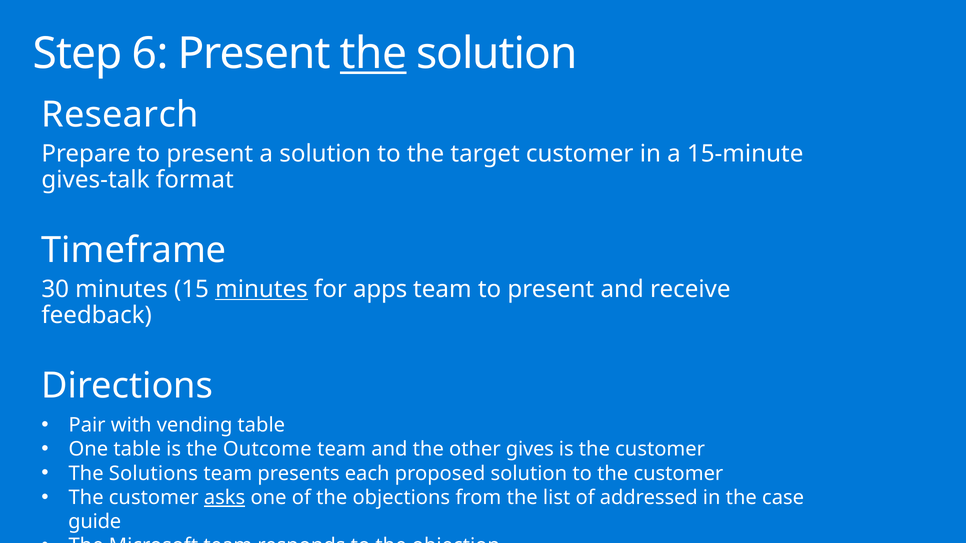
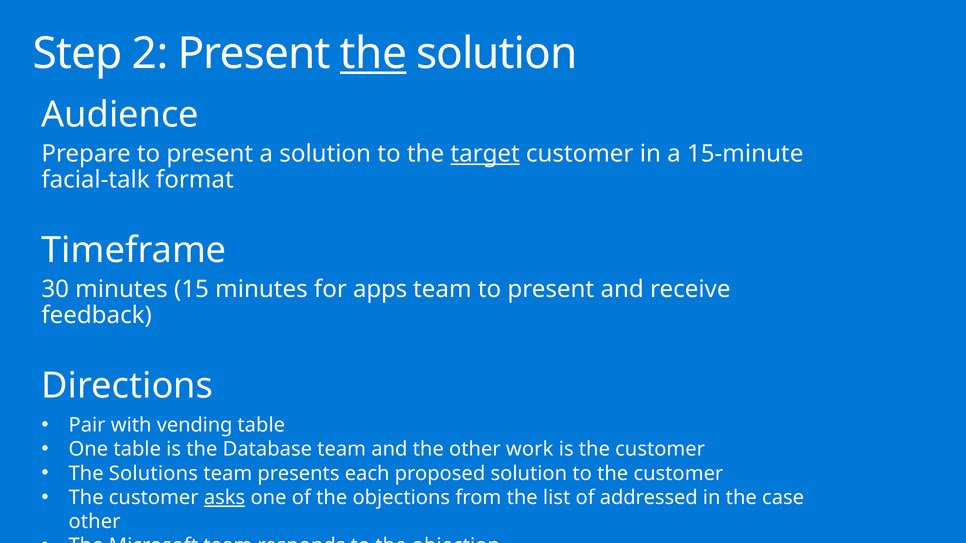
6: 6 -> 2
Research: Research -> Audience
target underline: none -> present
gives-talk: gives-talk -> facial-talk
minutes at (261, 289) underline: present -> none
Outcome: Outcome -> Database
other gives: gives -> work
guide at (95, 522): guide -> other
